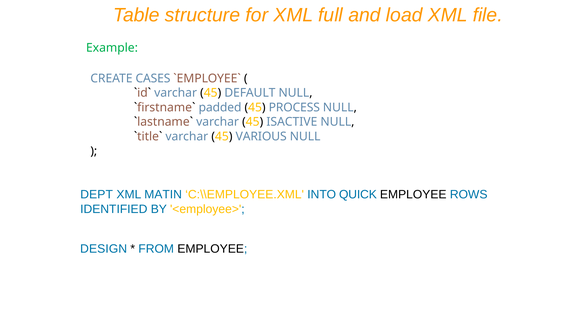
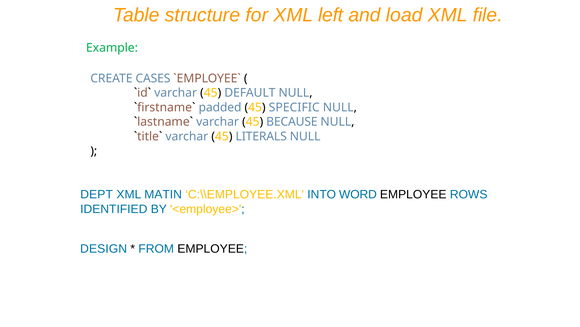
full: full -> left
PROCESS: PROCESS -> SPECIFIC
ISACTIVE: ISACTIVE -> BECAUSE
VARIOUS: VARIOUS -> LITERALS
QUICK: QUICK -> WORD
